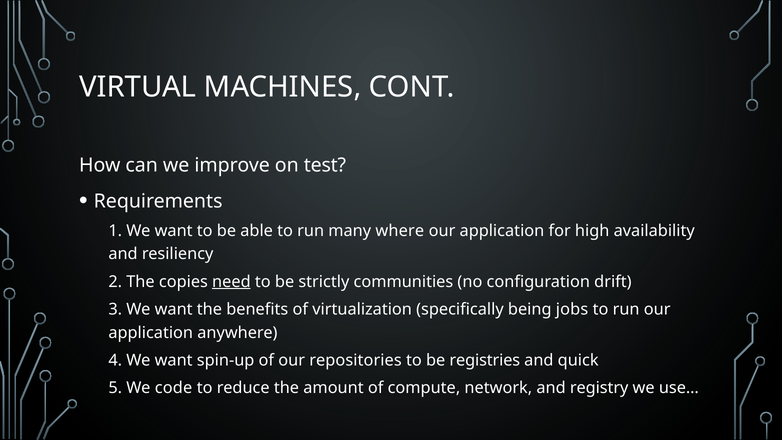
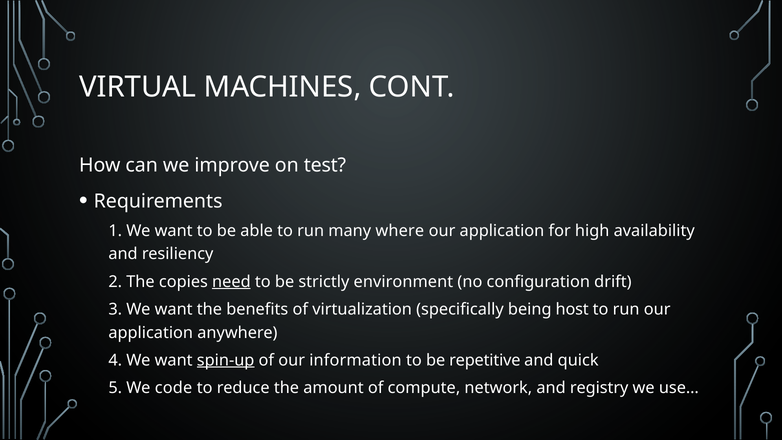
communities: communities -> environment
jobs: jobs -> host
spin-up underline: none -> present
repositories: repositories -> information
registries: registries -> repetitive
